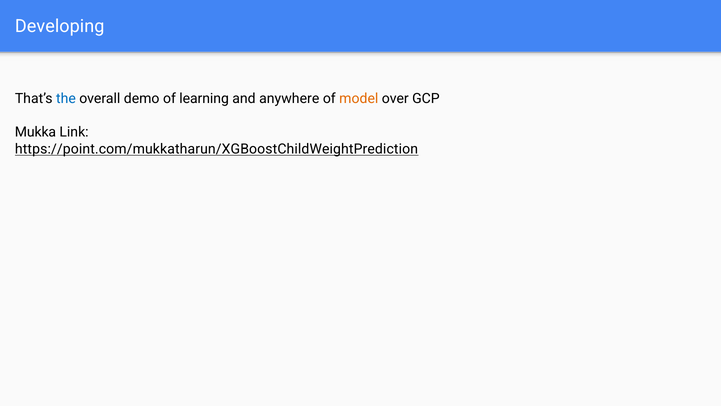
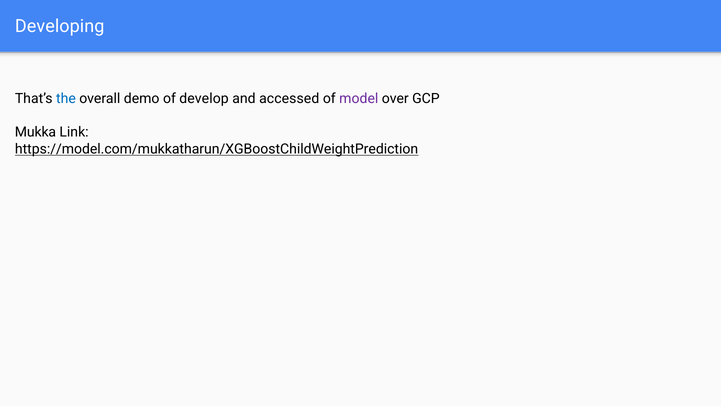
learning: learning -> develop
anywhere: anywhere -> accessed
model colour: orange -> purple
https://point.com/mukkatharun/XGBoostChildWeightPrediction: https://point.com/mukkatharun/XGBoostChildWeightPrediction -> https://model.com/mukkatharun/XGBoostChildWeightPrediction
